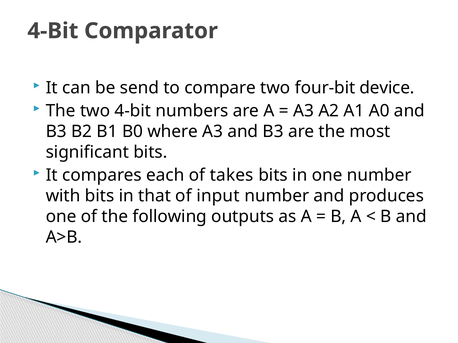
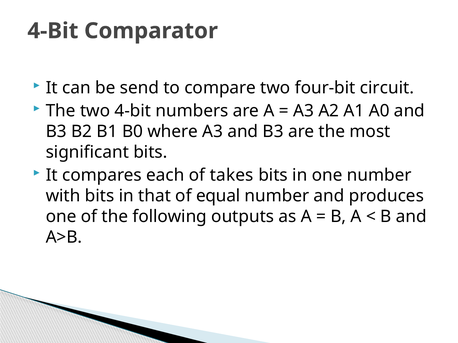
device: device -> circuit
input: input -> equal
